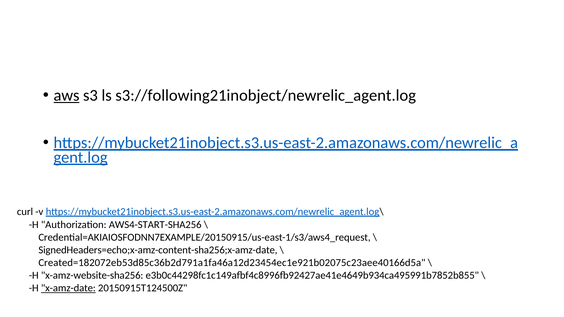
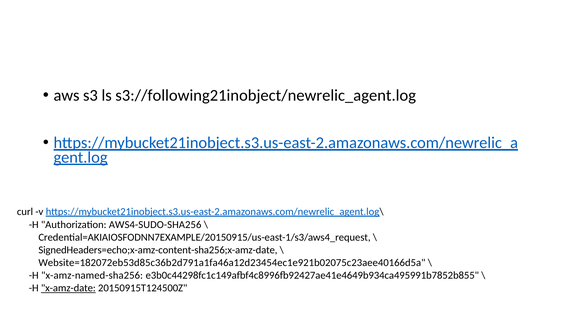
aws underline: present -> none
AWS4-START-SHA256: AWS4-START-SHA256 -> AWS4-SUDO-SHA256
Created=182072eb53d85c36b2d791a1fa46a12d23454ec1e921b02075c23aee40166d5a: Created=182072eb53d85c36b2d791a1fa46a12d23454ec1e921b02075c23aee40166d5a -> Website=182072eb53d85c36b2d791a1fa46a12d23454ec1e921b02075c23aee40166d5a
x-amz-website-sha256: x-amz-website-sha256 -> x-amz-named-sha256
